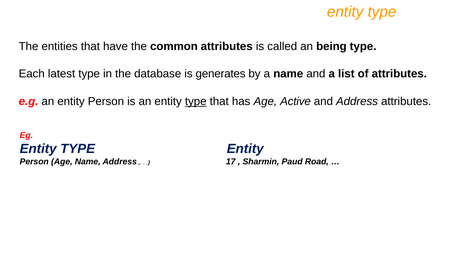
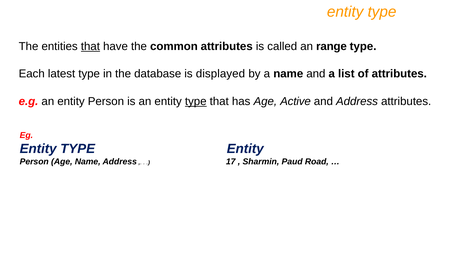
that at (90, 46) underline: none -> present
being: being -> range
generates: generates -> displayed
